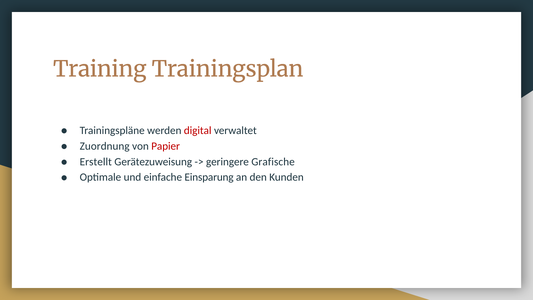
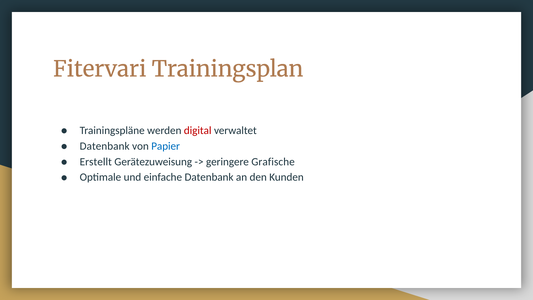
Training: Training -> Fitervari
Zuordnung at (105, 146): Zuordnung -> Datenbank
Papier colour: red -> blue
einfache Einsparung: Einsparung -> Datenbank
